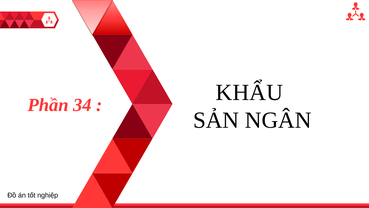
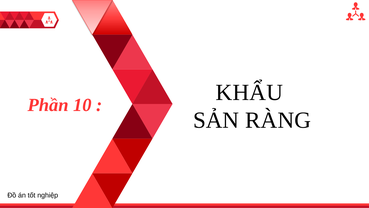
34: 34 -> 10
NGÂN: NGÂN -> RÀNG
